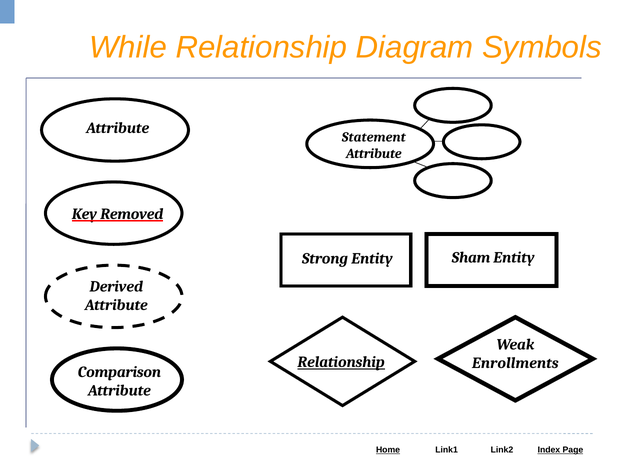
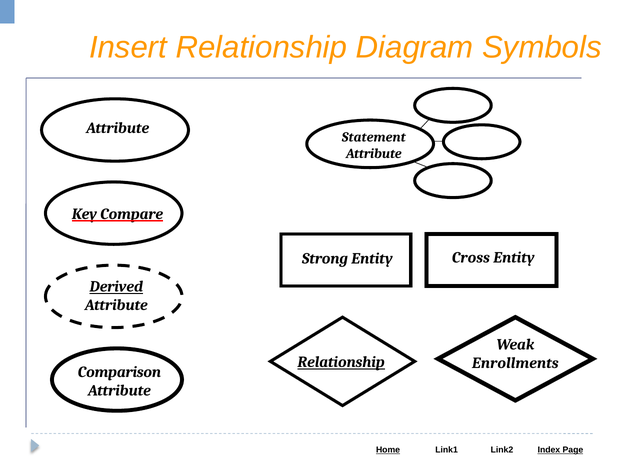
While: While -> Insert
Removed: Removed -> Compare
Sham: Sham -> Cross
Derived underline: none -> present
